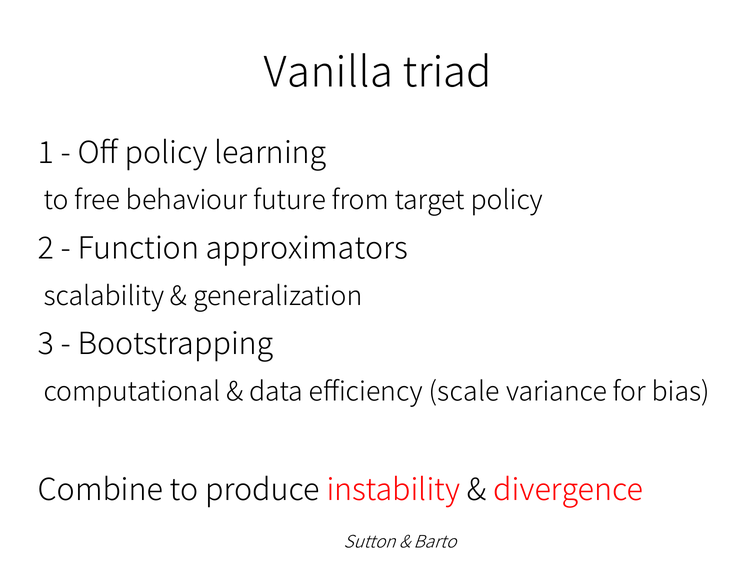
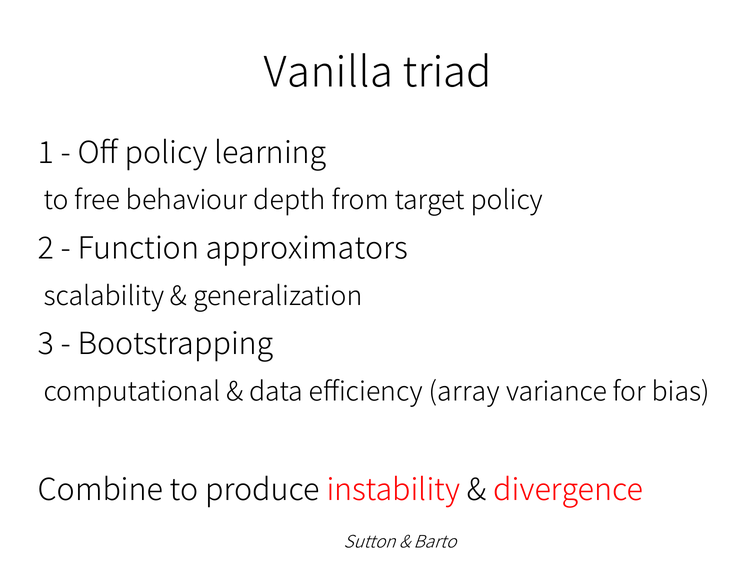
future: future -> depth
scale: scale -> array
